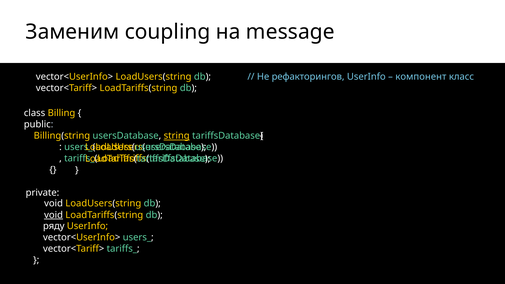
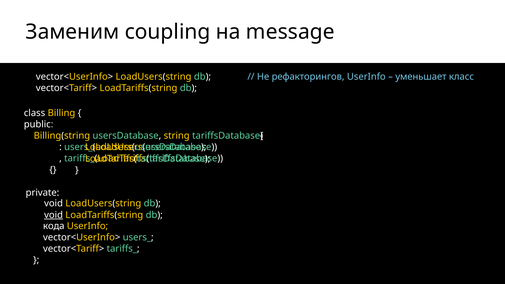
компонент: компонент -> уменьшает
string underline: present -> none
ряду: ряду -> кода
